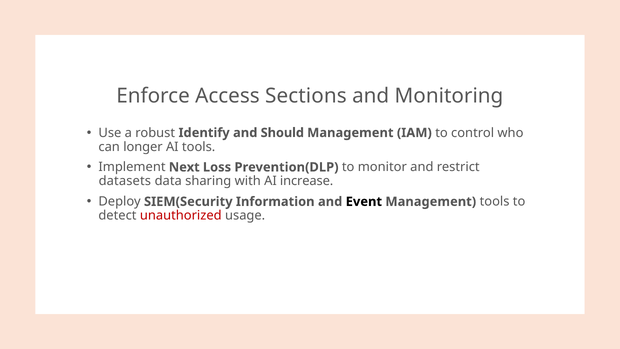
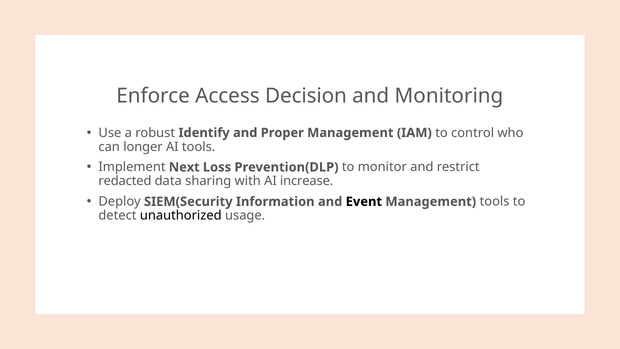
Sections: Sections -> Decision
Should: Should -> Proper
datasets: datasets -> redacted
unauthorized colour: red -> black
